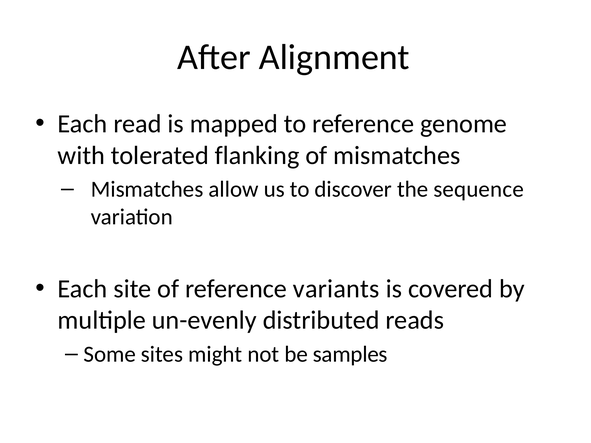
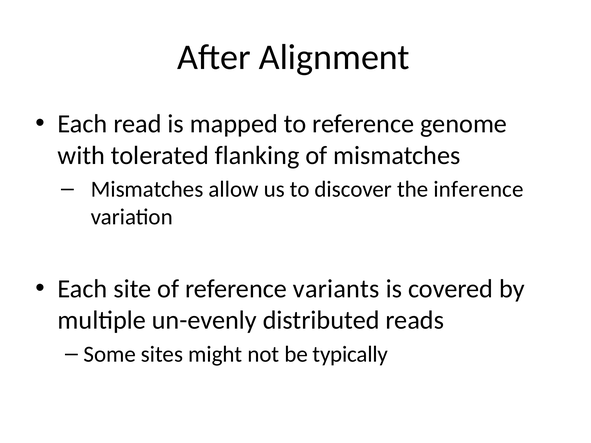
sequence: sequence -> inference
samples: samples -> typically
